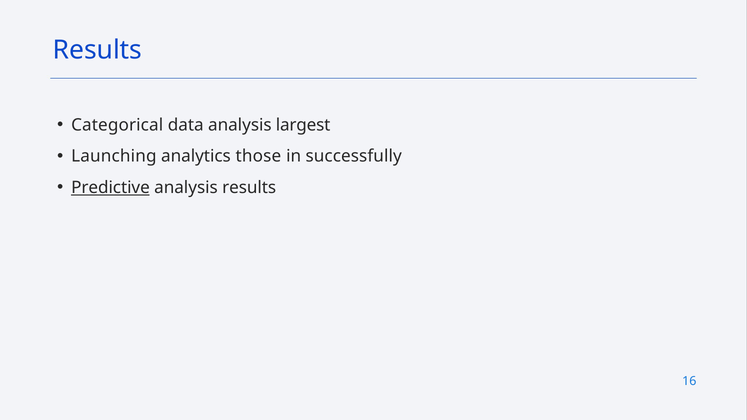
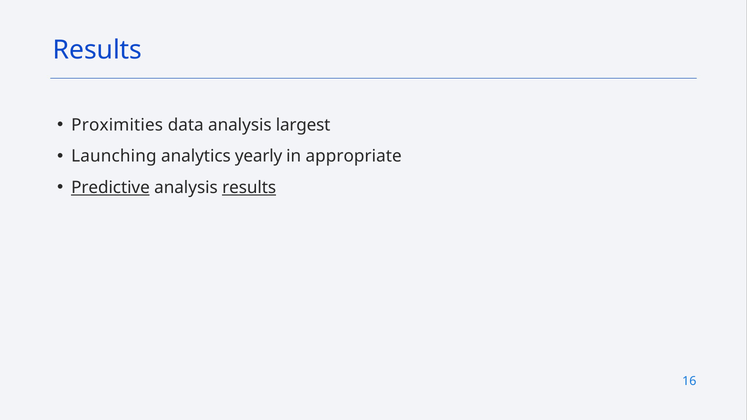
Categorical: Categorical -> Proximities
those: those -> yearly
successfully: successfully -> appropriate
results at (249, 188) underline: none -> present
